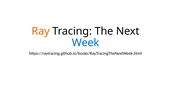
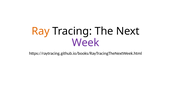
Week colour: blue -> purple
